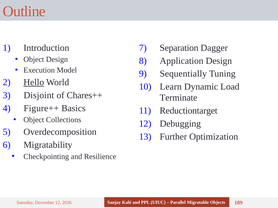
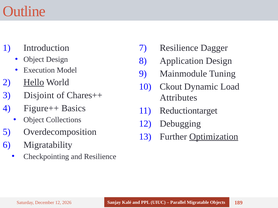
Separation at (179, 48): Separation -> Resilience
Sequentially: Sequentially -> Mainmodule
Learn: Learn -> Ckout
Terminate: Terminate -> Attributes
Optimization underline: none -> present
